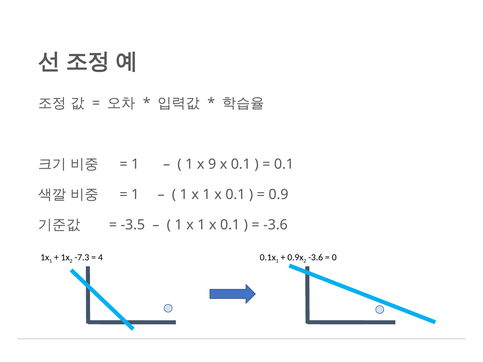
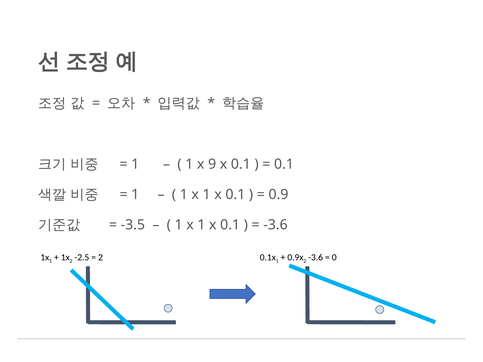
-7.3: -7.3 -> -2.5
4 at (101, 258): 4 -> 2
